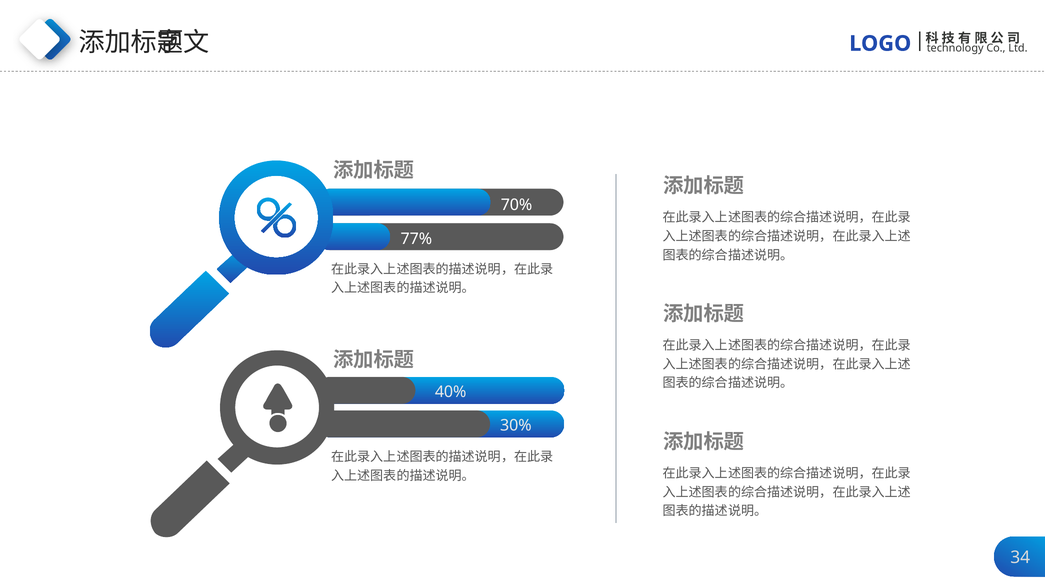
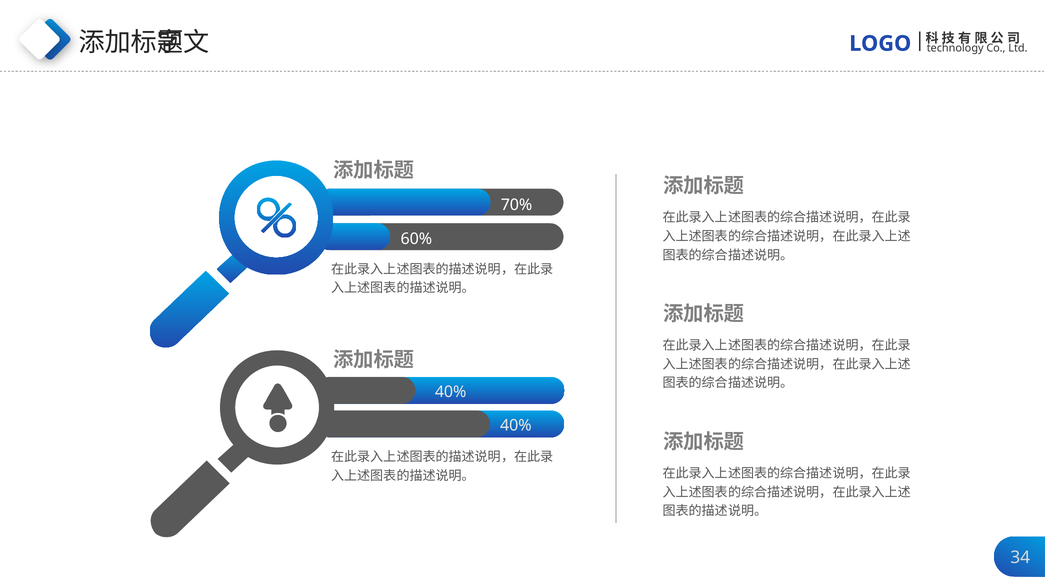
77%: 77% -> 60%
30% at (516, 425): 30% -> 40%
